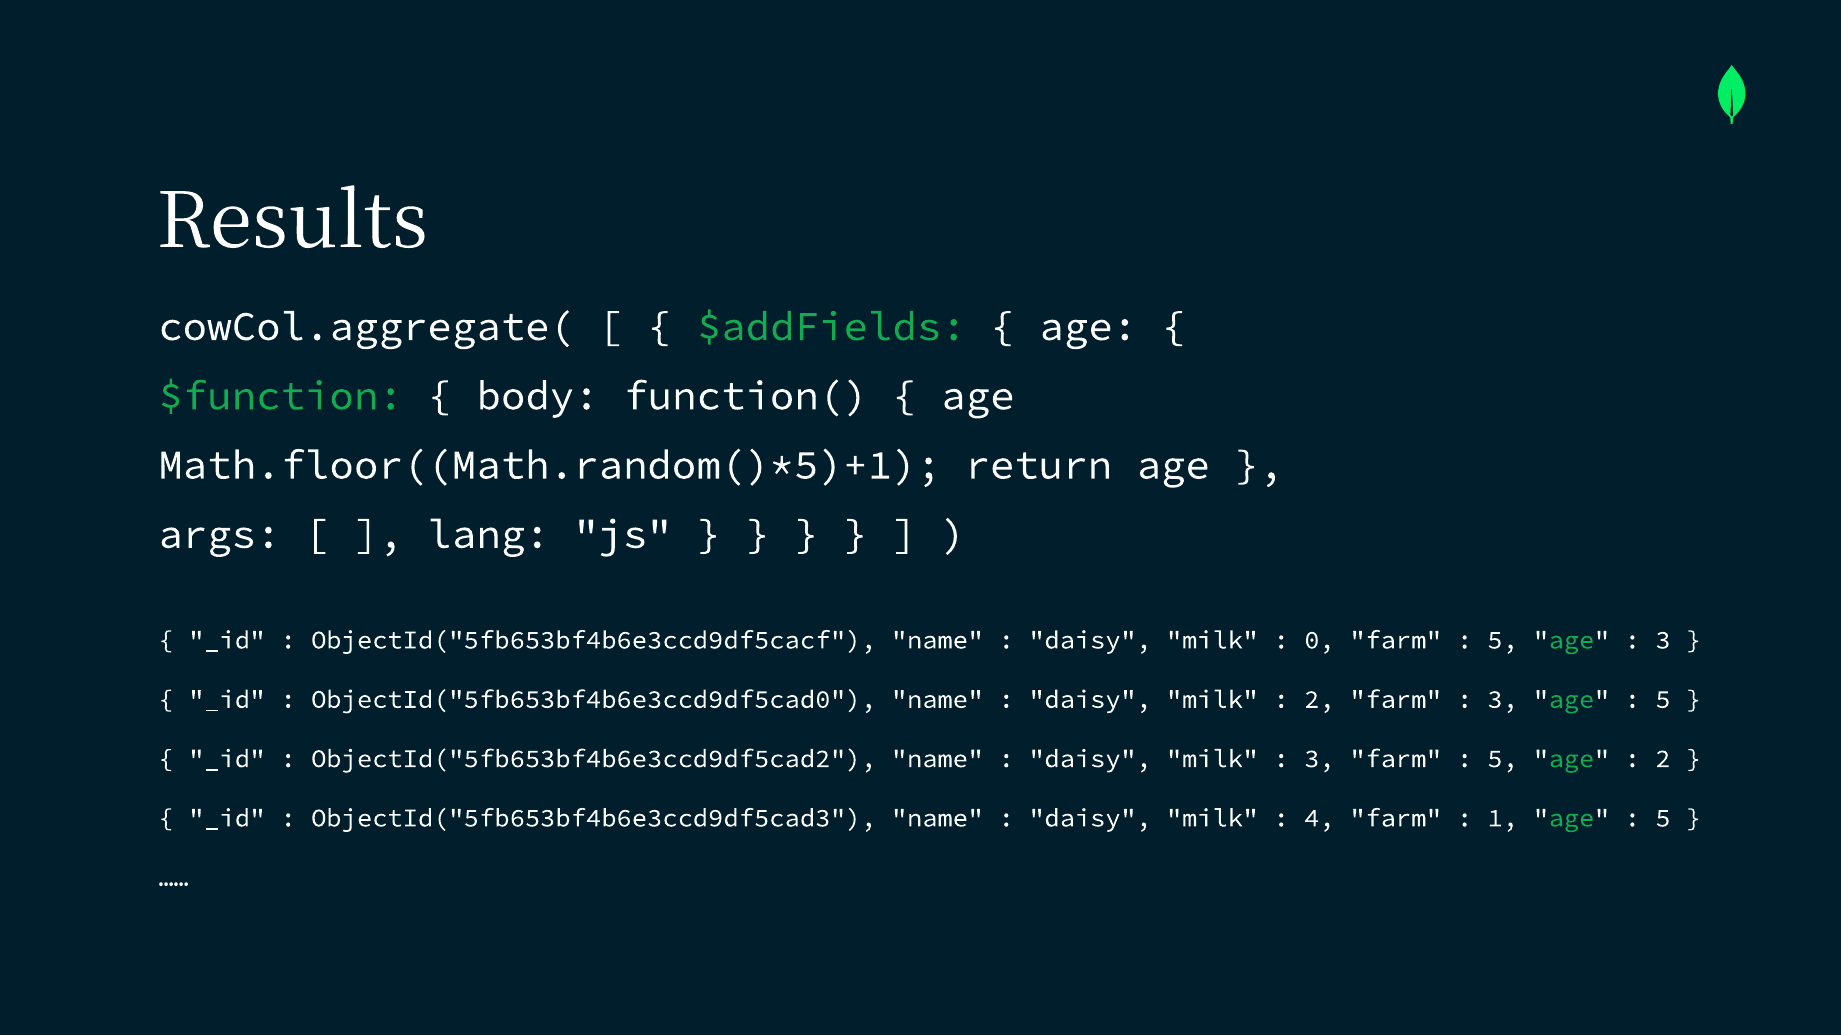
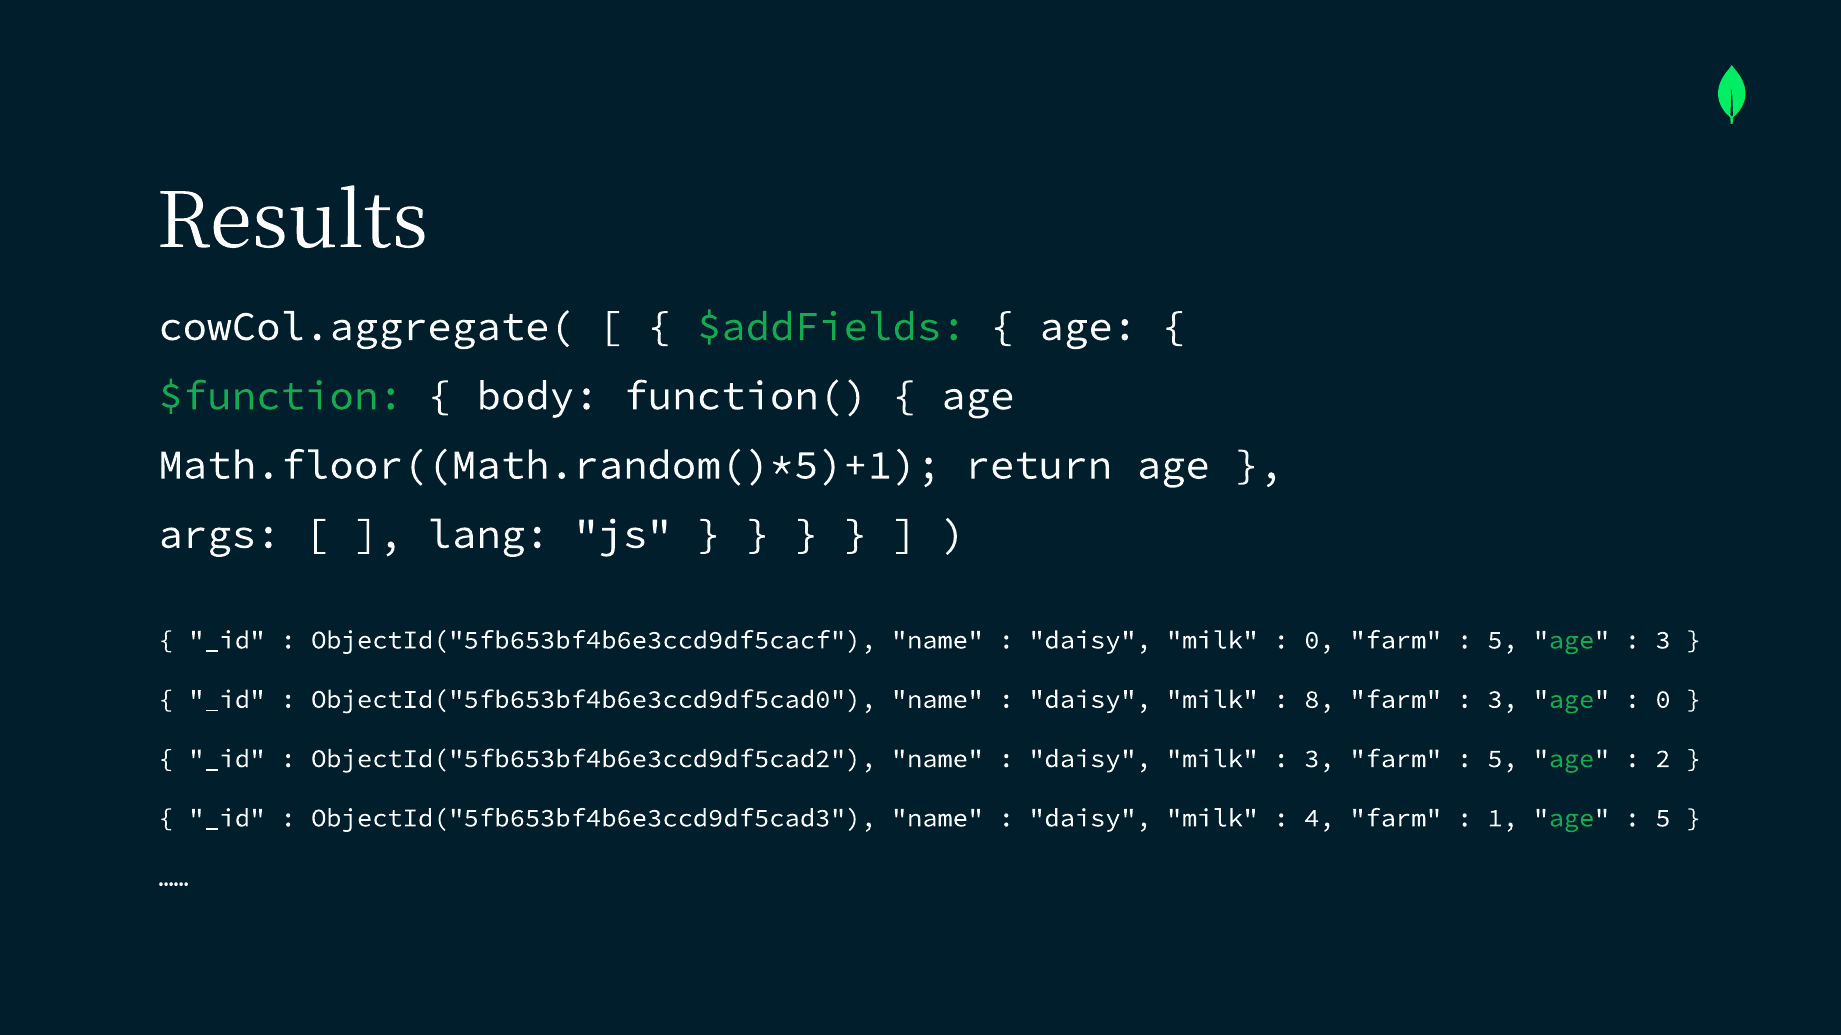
2 at (1320, 700): 2 -> 8
5 at (1663, 700): 5 -> 0
